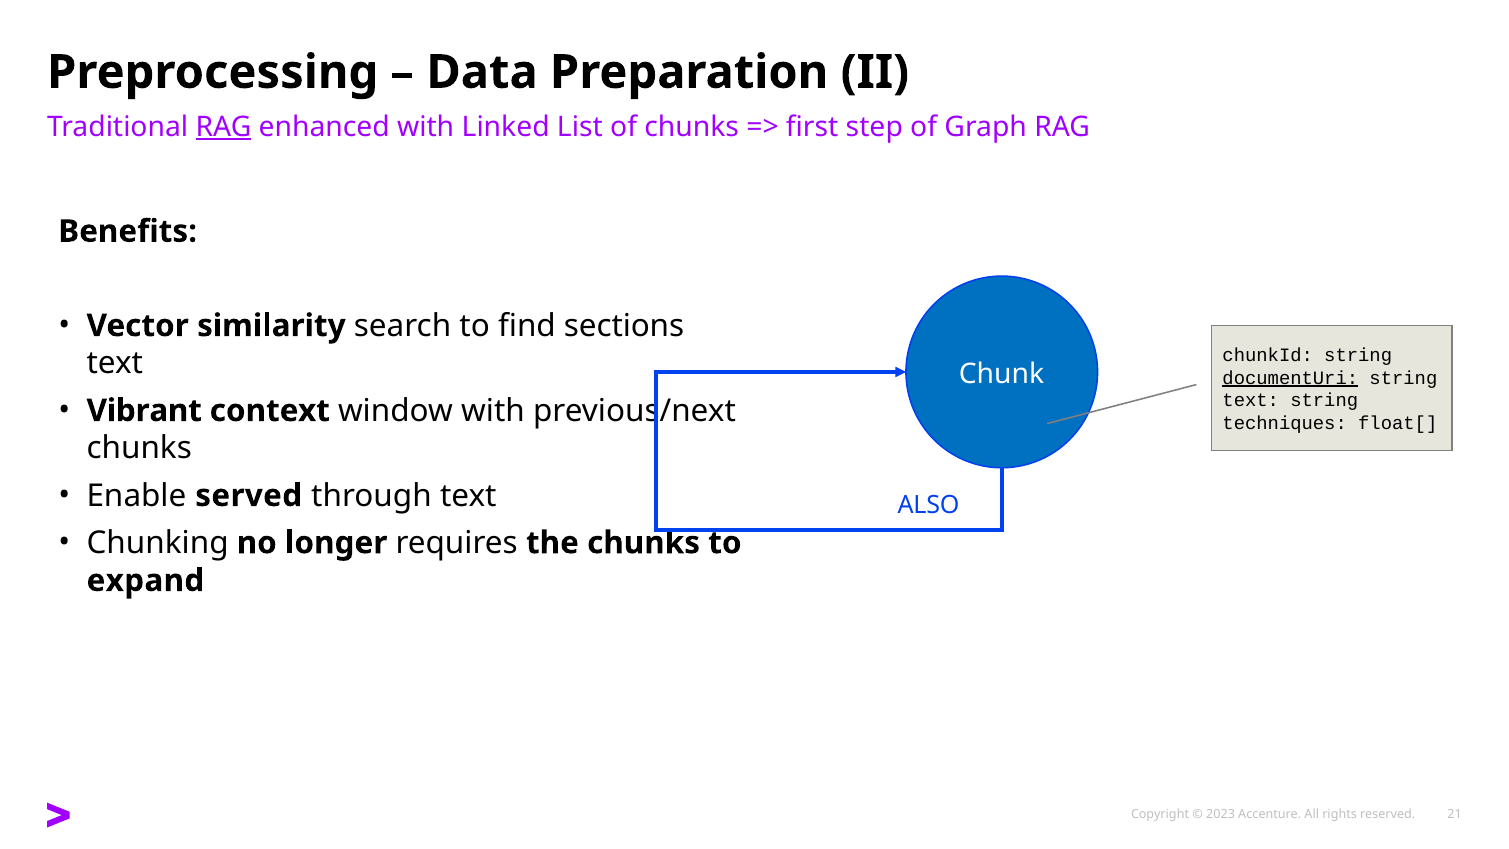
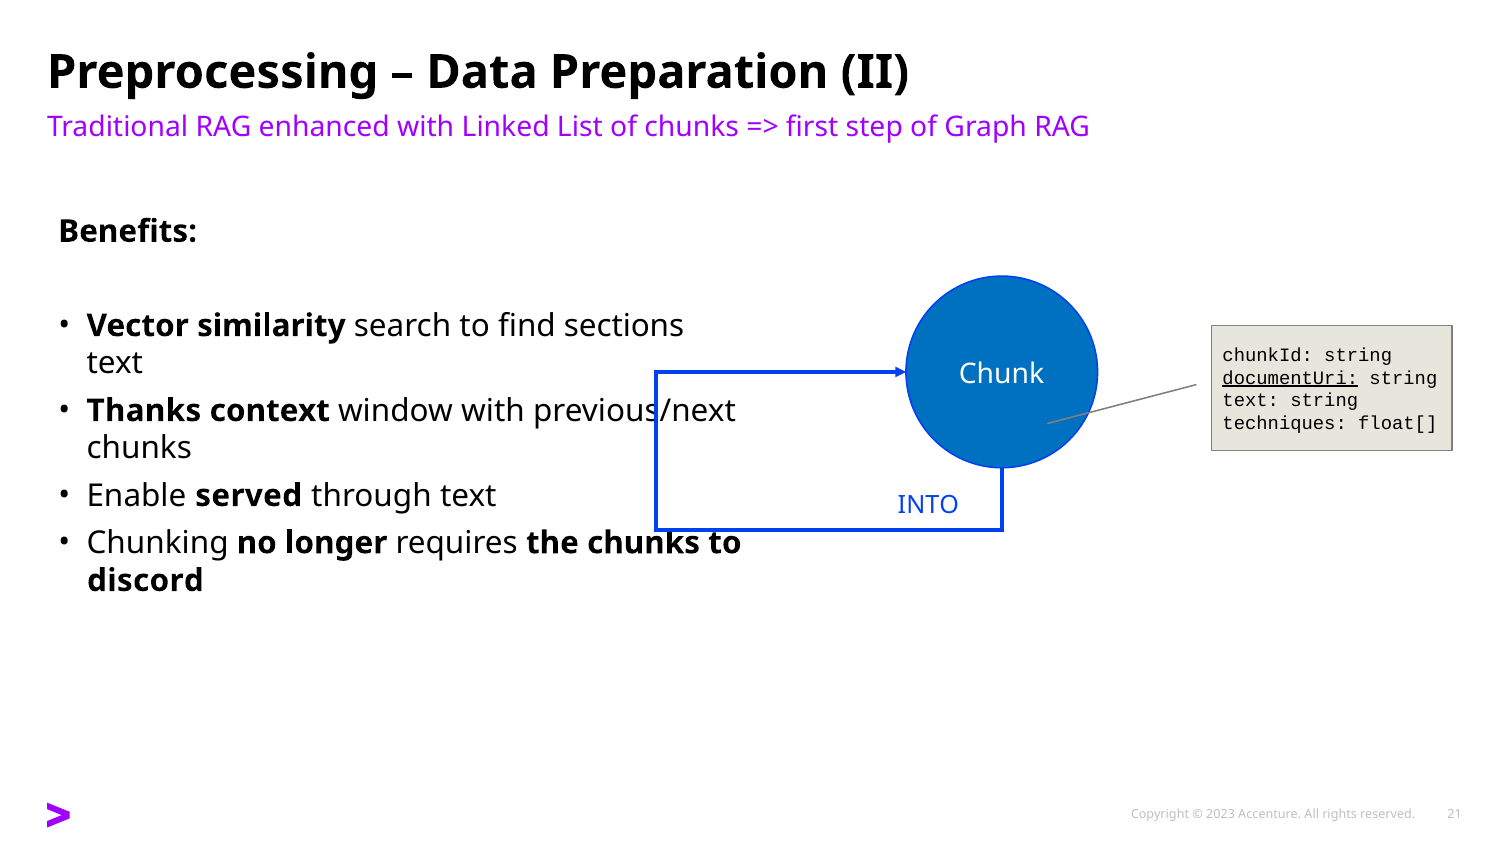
RAG at (224, 127) underline: present -> none
Vibrant: Vibrant -> Thanks
ALSO: ALSO -> INTO
expand: expand -> discord
